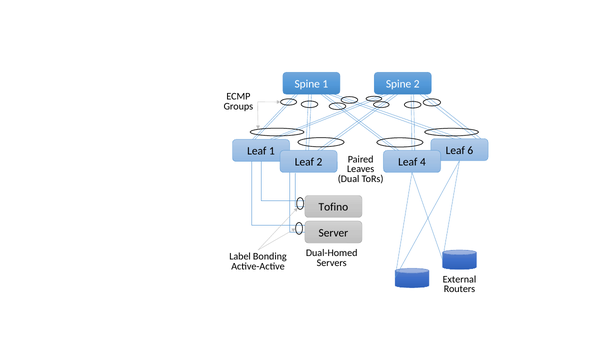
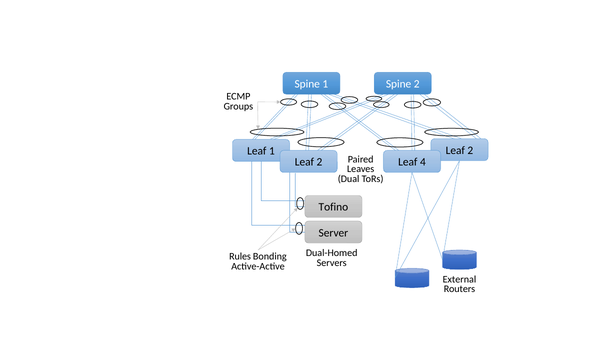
6 at (470, 151): 6 -> 2
Label: Label -> Rules
